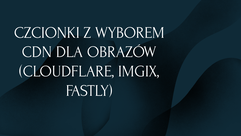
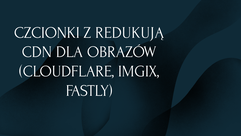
WYBOREM: WYBOREM -> REDUKUJĄ
